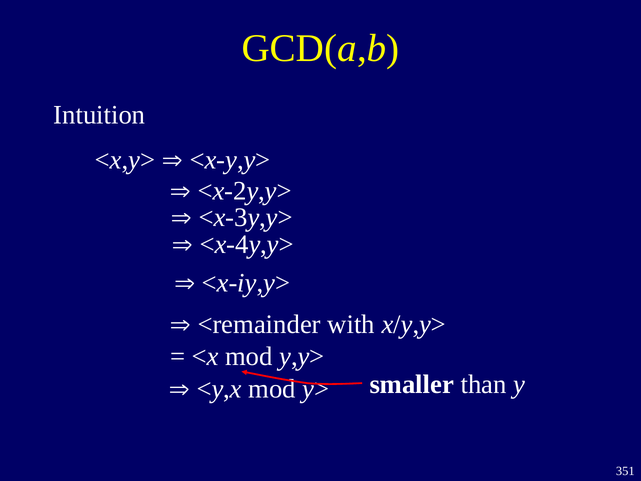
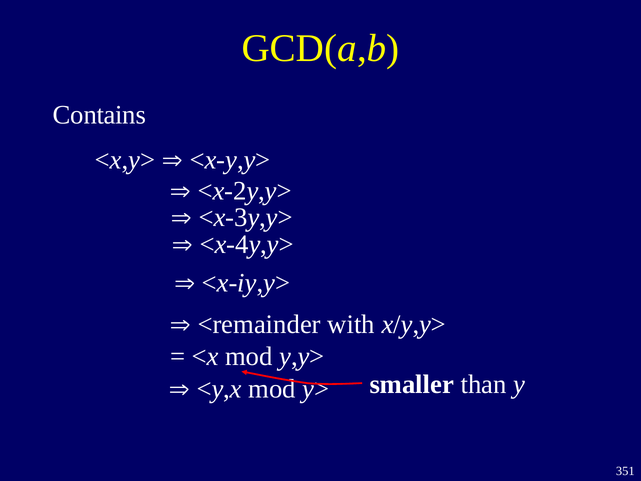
Intuition: Intuition -> Contains
